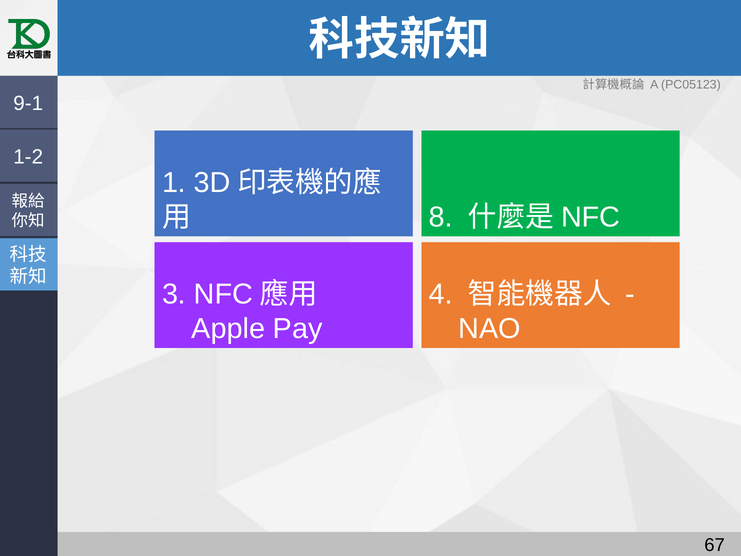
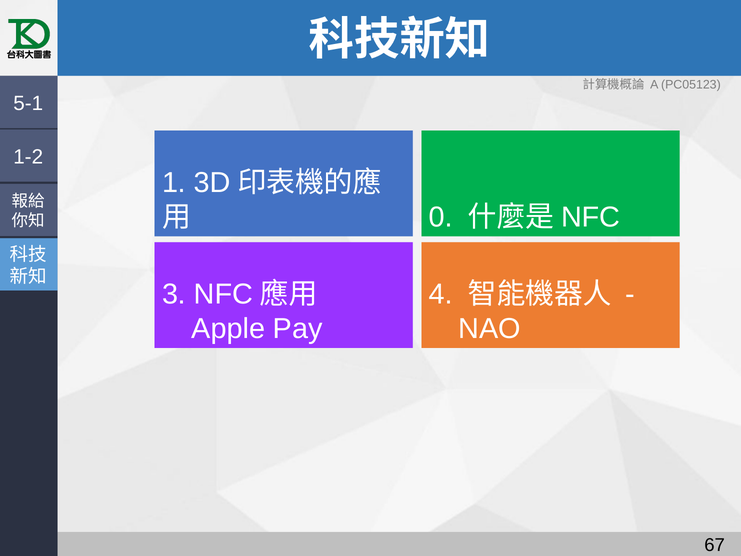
9-1: 9-1 -> 5-1
8: 8 -> 0
